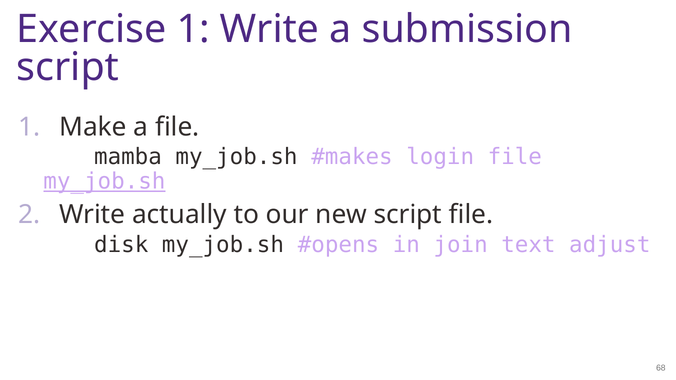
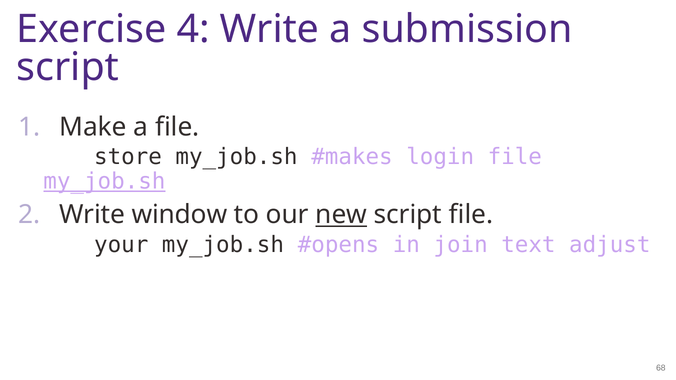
Exercise 1: 1 -> 4
mamba: mamba -> store
actually: actually -> window
new underline: none -> present
disk: disk -> your
